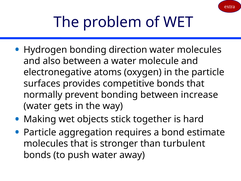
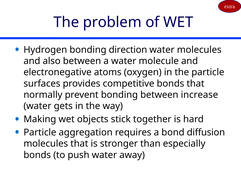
estimate: estimate -> diffusion
turbulent: turbulent -> especially
